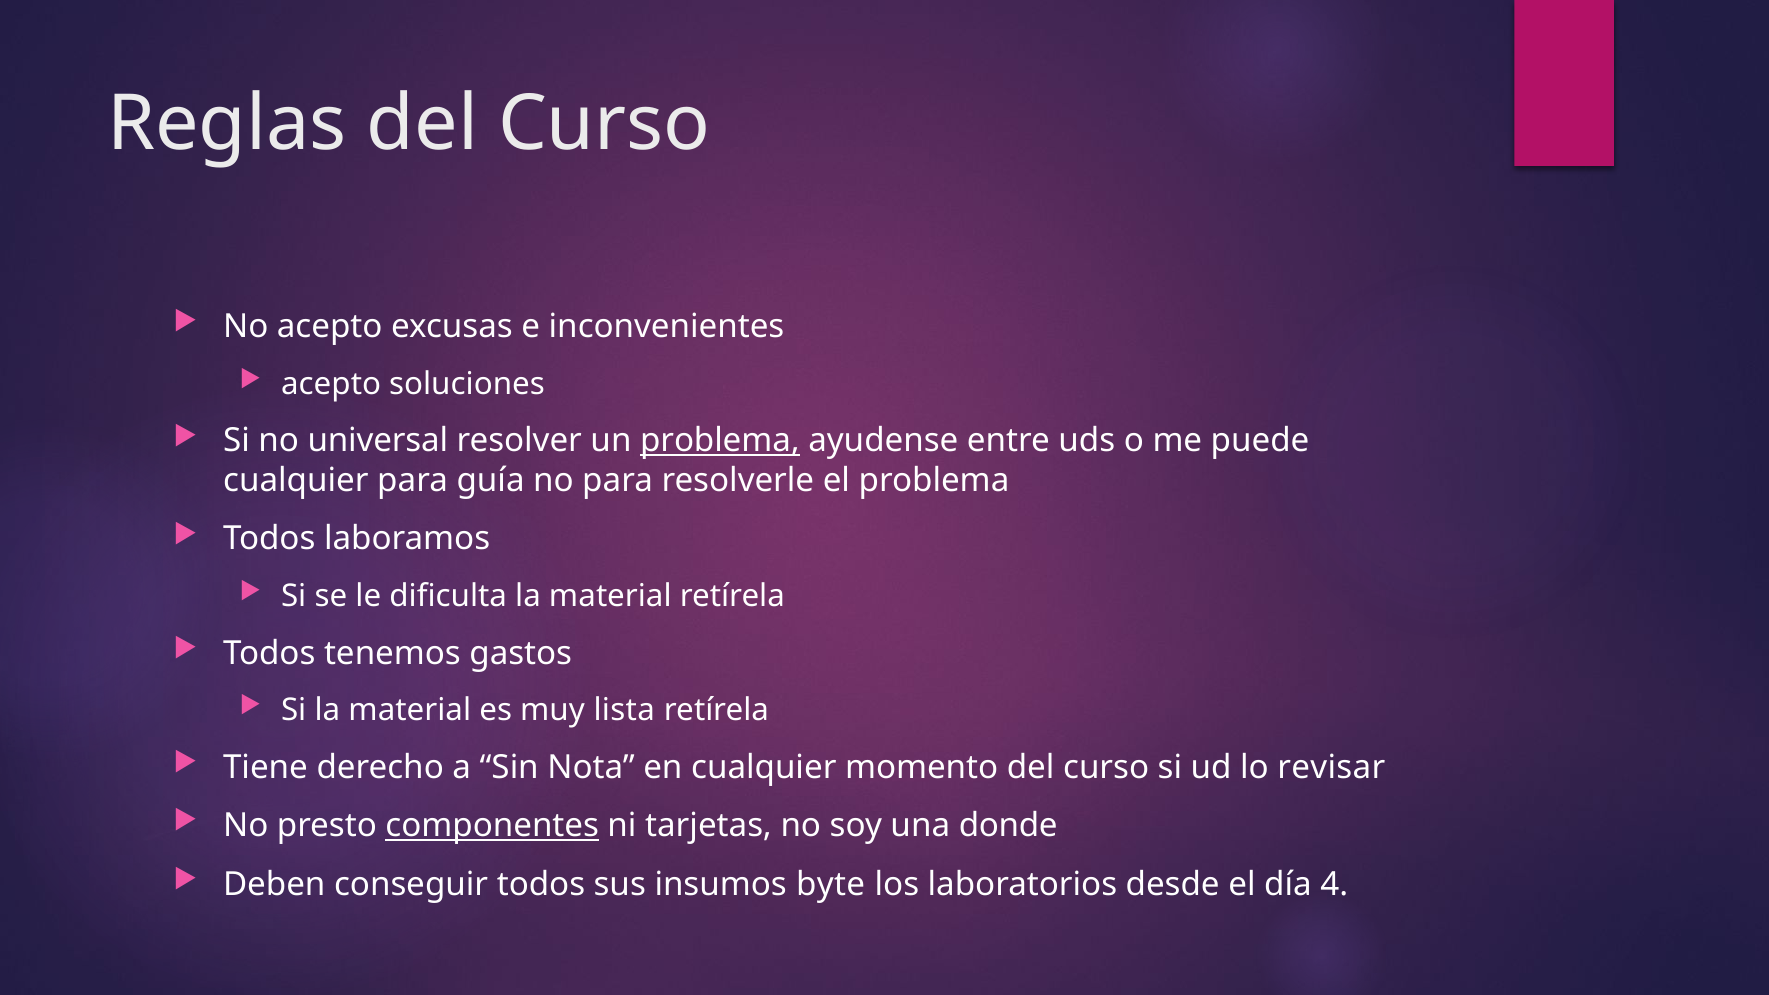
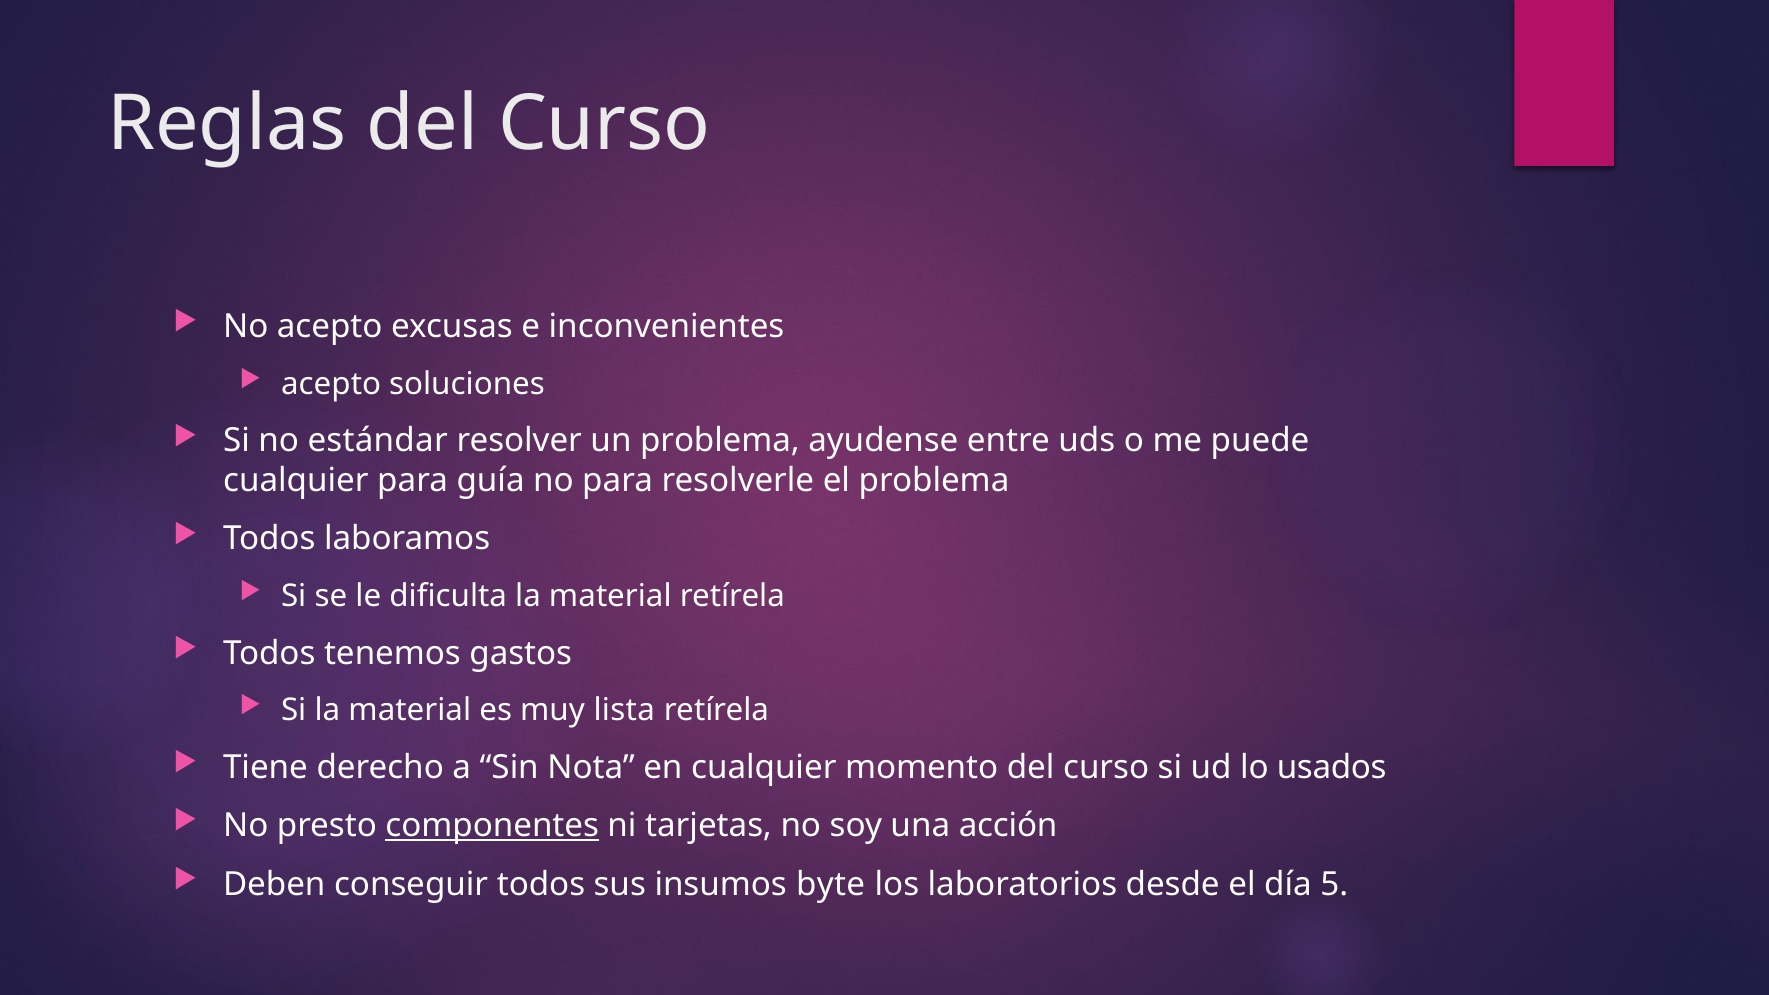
universal: universal -> estándar
problema at (720, 441) underline: present -> none
revisar: revisar -> usados
donde: donde -> acción
4: 4 -> 5
